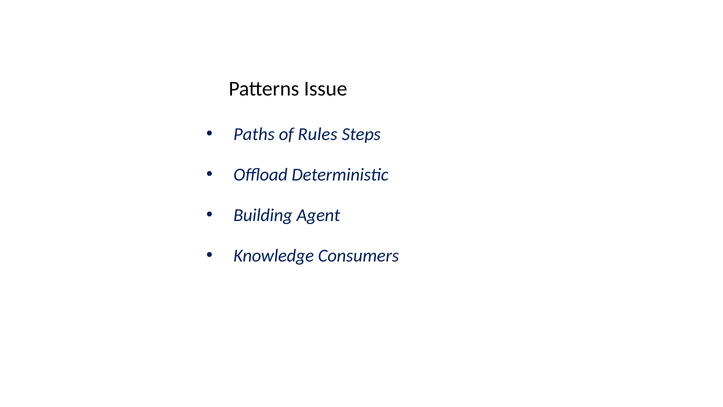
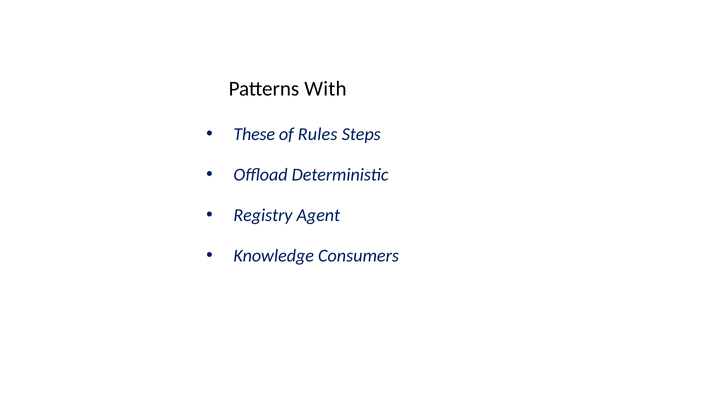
Issue: Issue -> With
Paths: Paths -> These
Building: Building -> Registry
